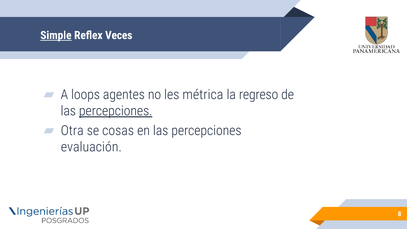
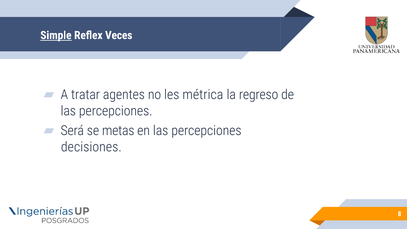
loops: loops -> tratar
percepciones at (116, 111) underline: present -> none
Otra: Otra -> Será
cosas: cosas -> metas
evaluación: evaluación -> decisiones
